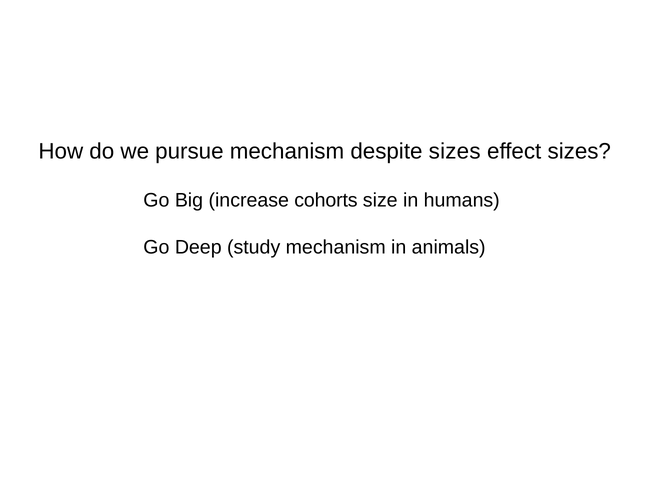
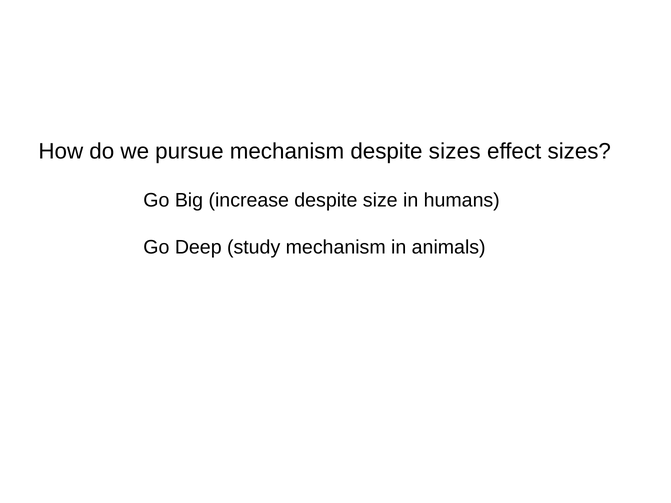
increase cohorts: cohorts -> despite
